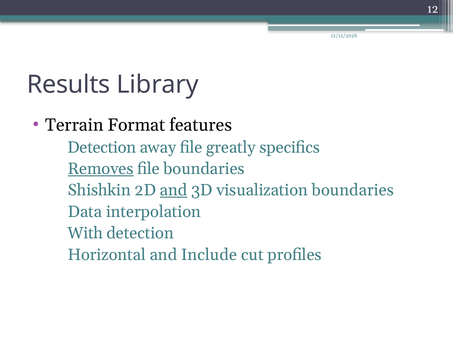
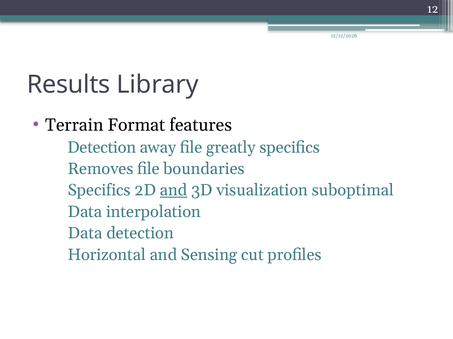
Removes underline: present -> none
Shishkin at (99, 191): Shishkin -> Specifics
visualization boundaries: boundaries -> suboptimal
With at (85, 234): With -> Data
Include: Include -> Sensing
